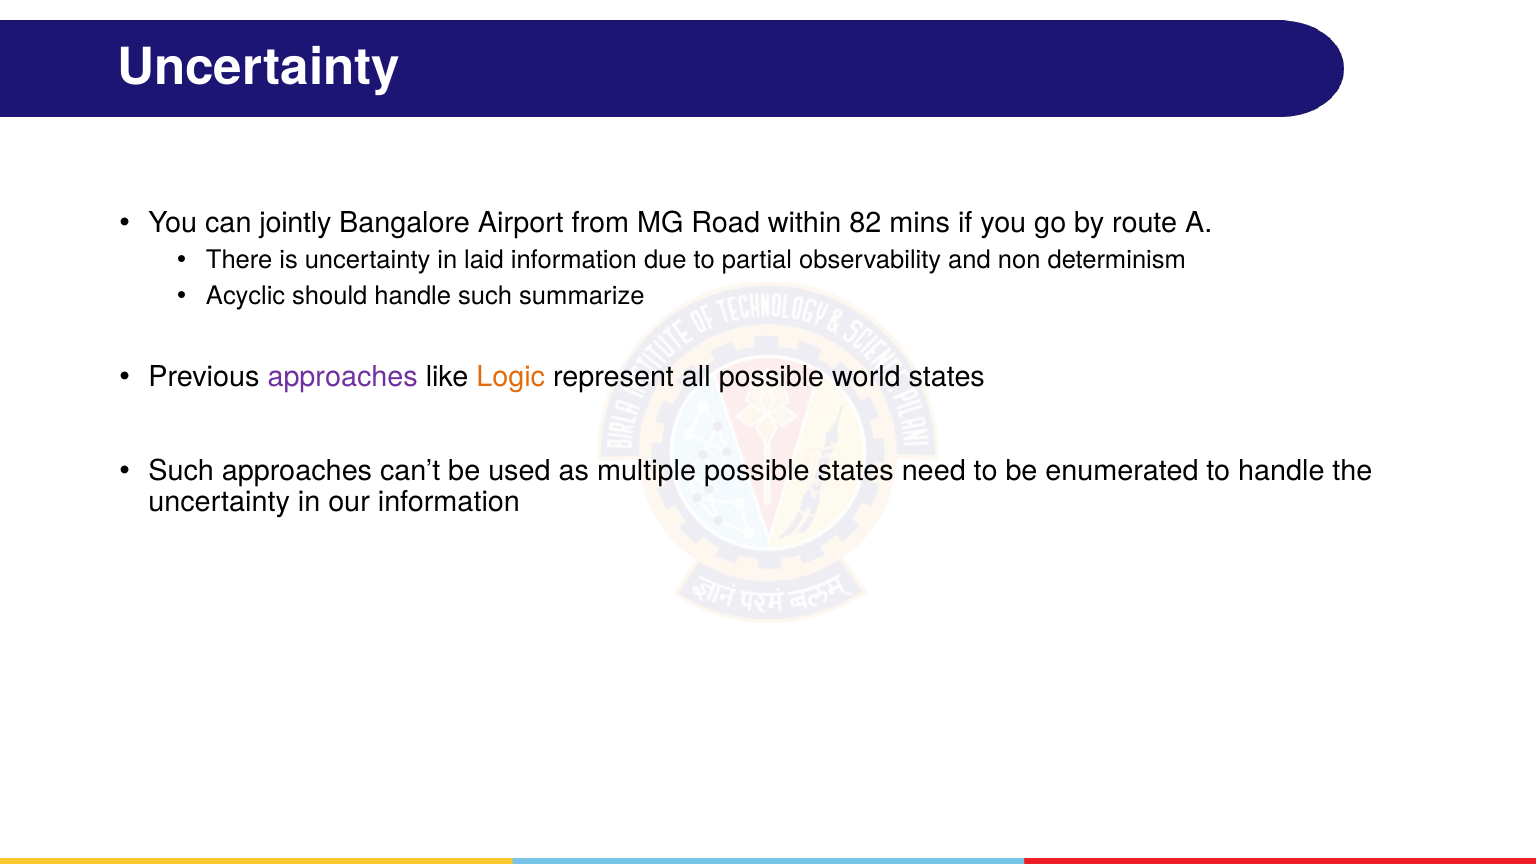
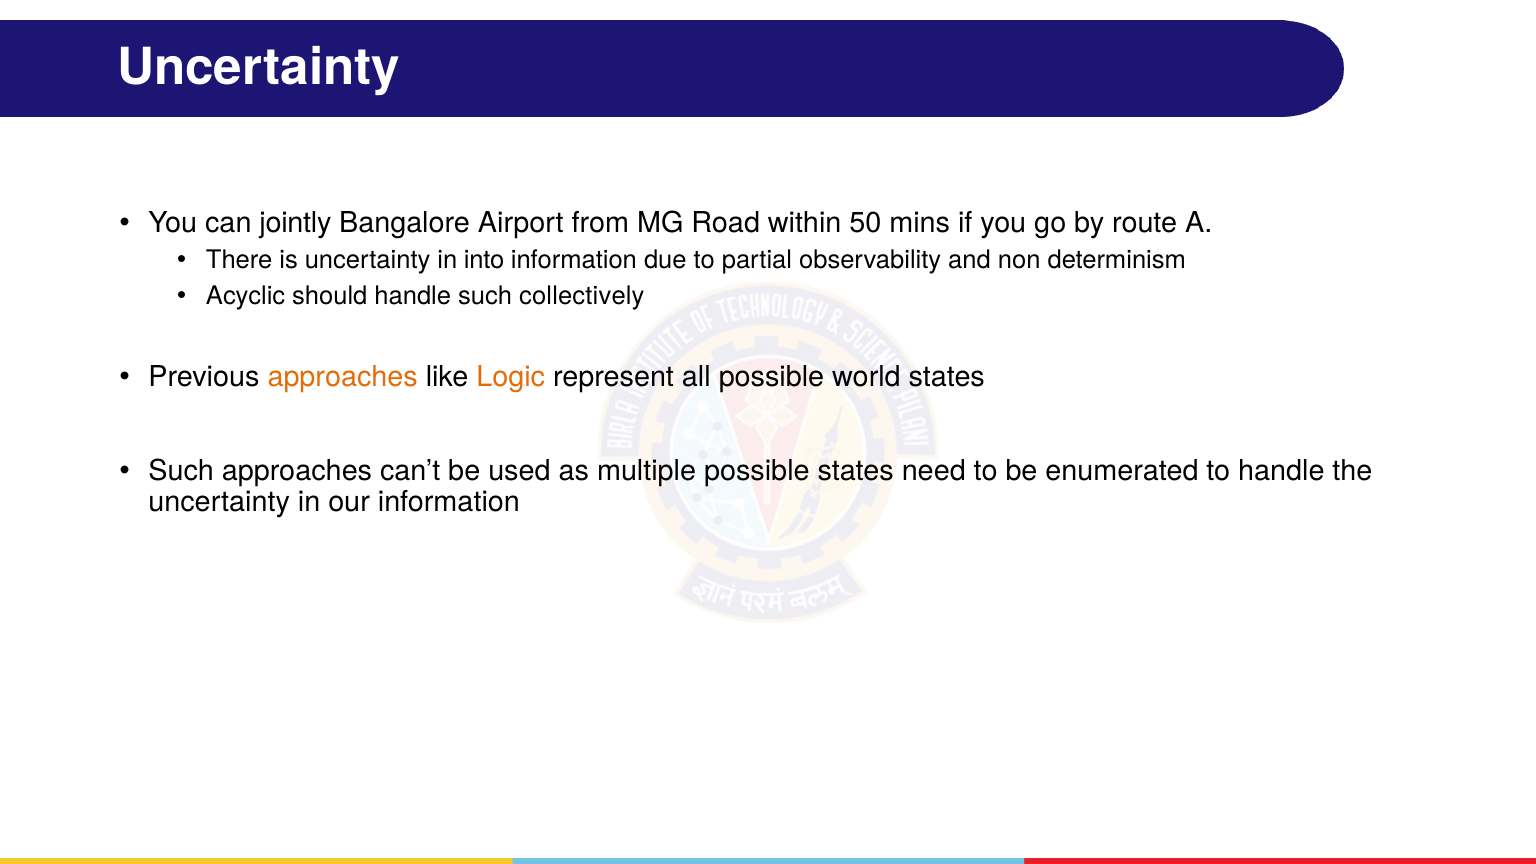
82: 82 -> 50
laid: laid -> into
summarize: summarize -> collectively
approaches at (343, 377) colour: purple -> orange
